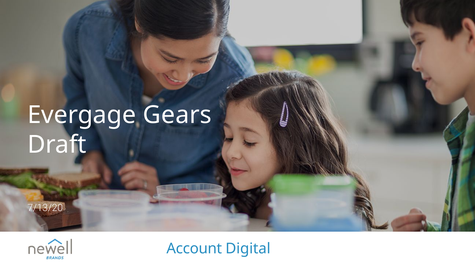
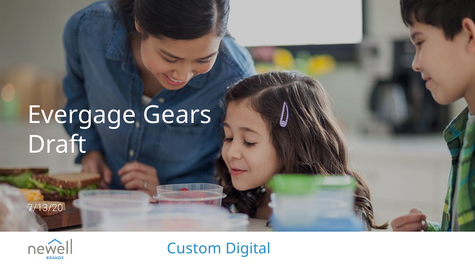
Account: Account -> Custom
